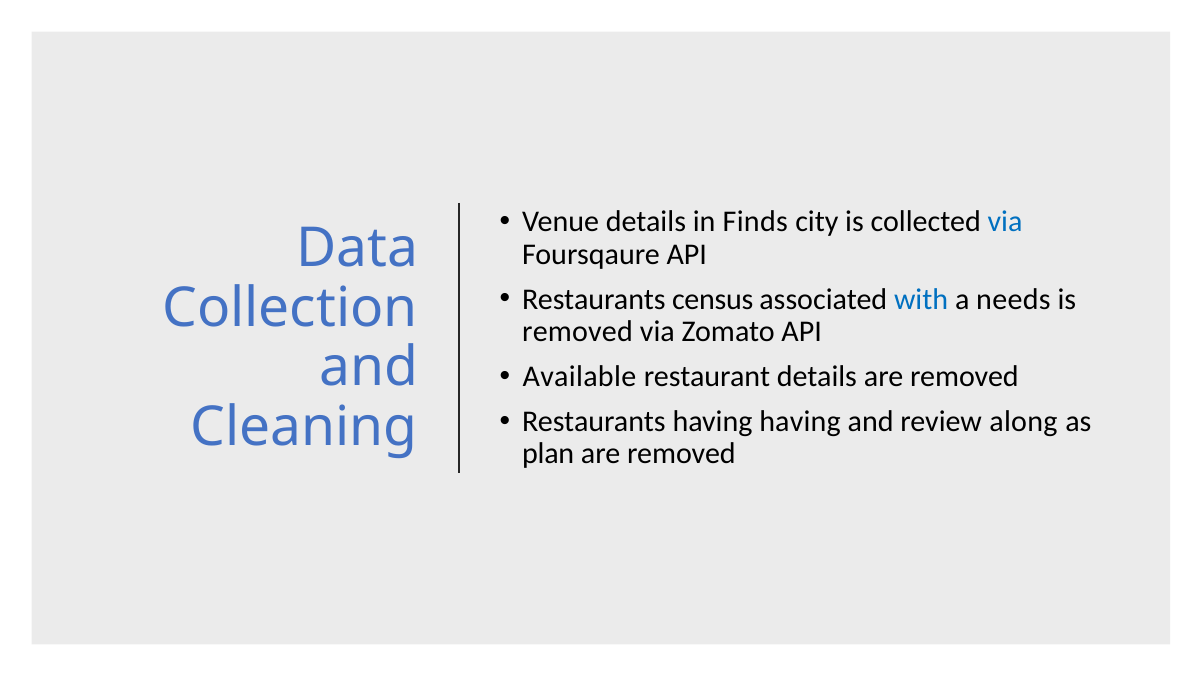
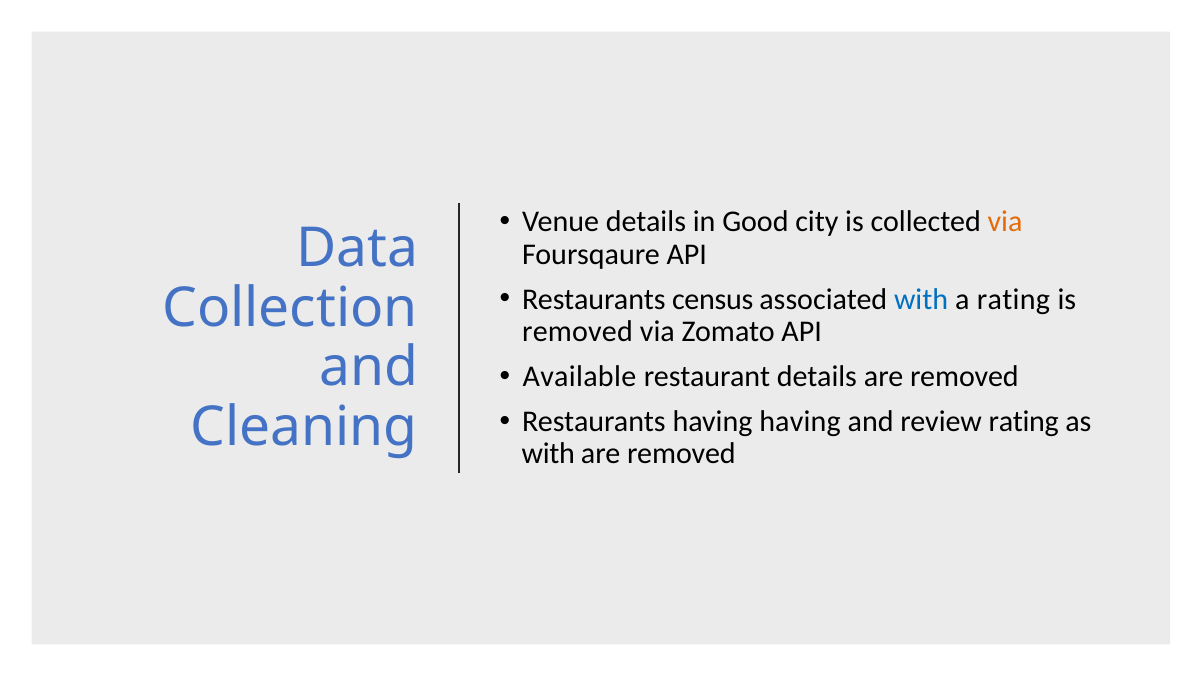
Finds: Finds -> Good
via at (1005, 222) colour: blue -> orange
a needs: needs -> rating
review along: along -> rating
plan at (548, 454): plan -> with
